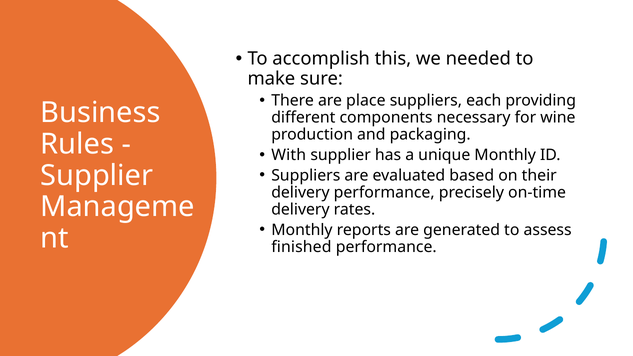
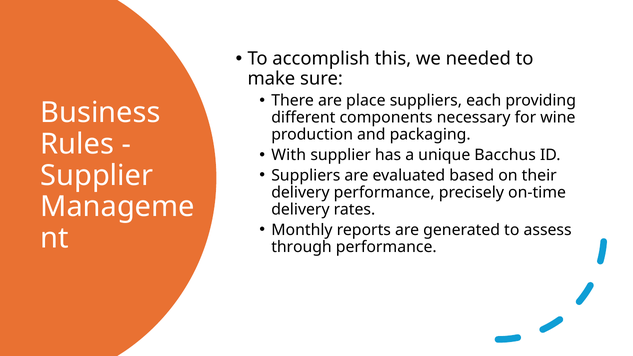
unique Monthly: Monthly -> Bacchus
finished: finished -> through
